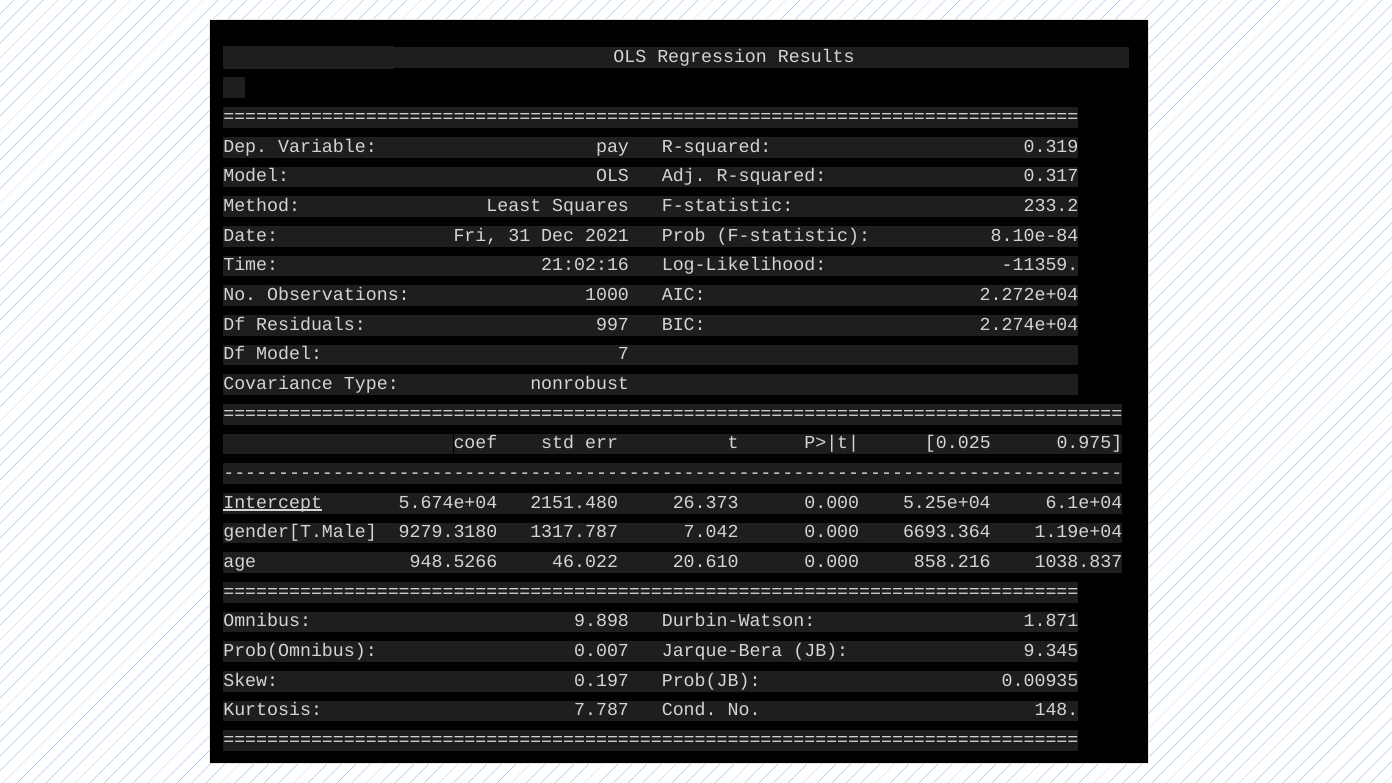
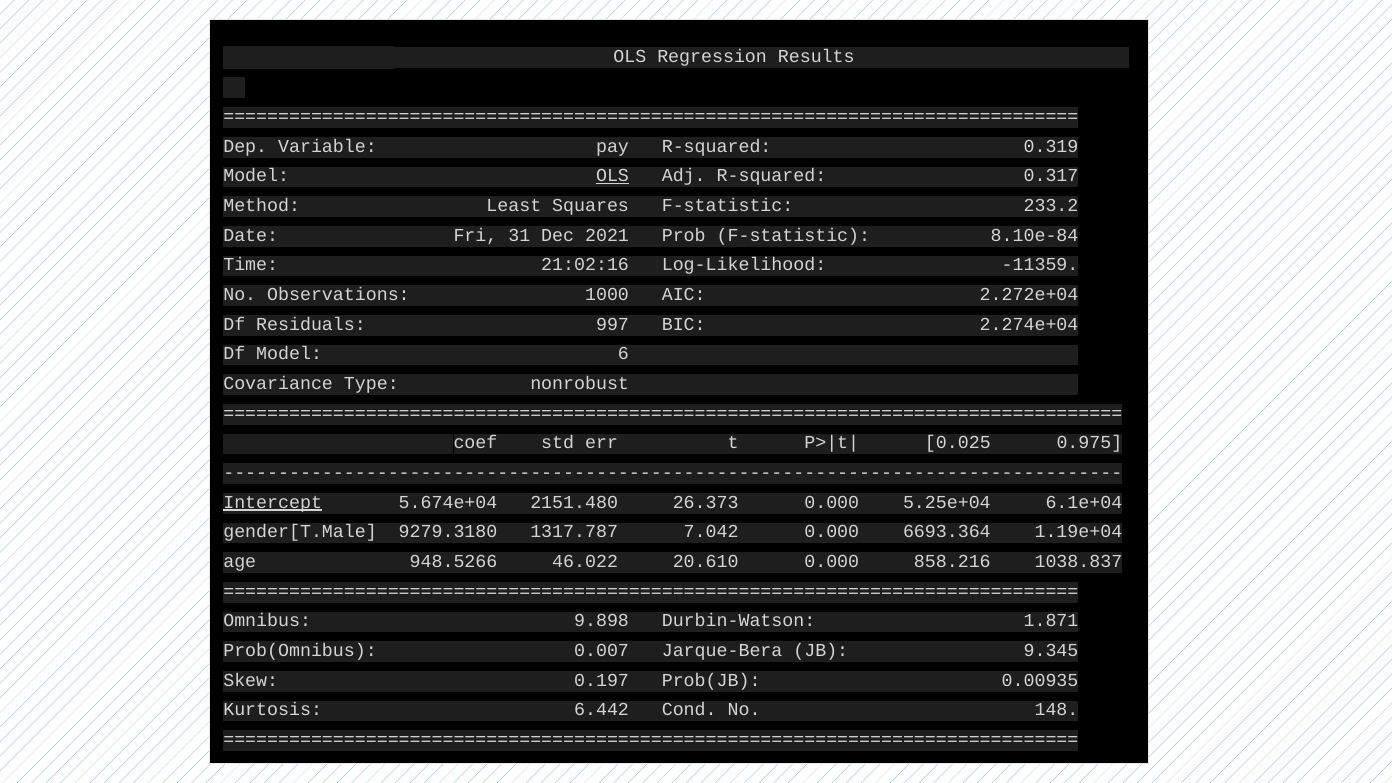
OLS at (613, 176) underline: none -> present
7: 7 -> 6
7.787: 7.787 -> 6.442
